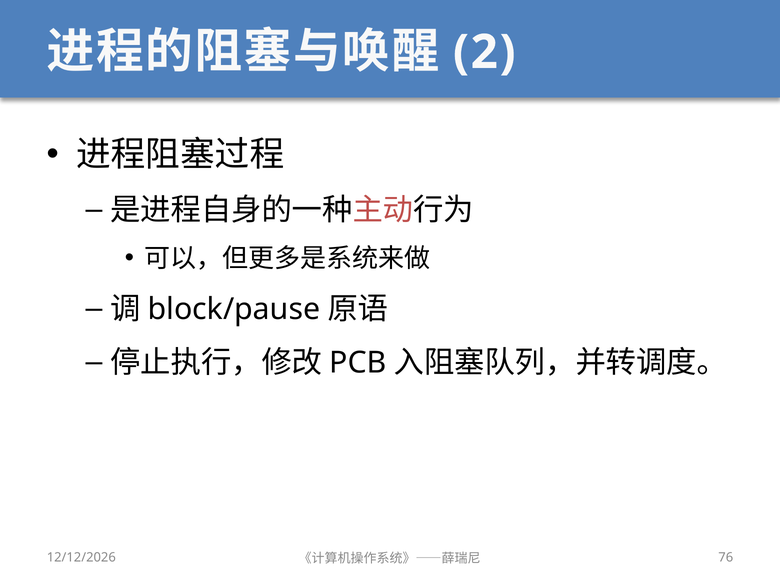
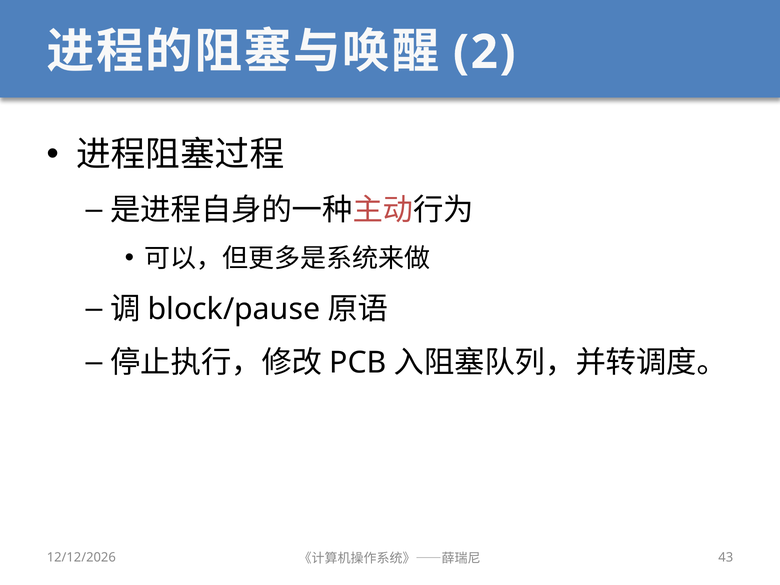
76: 76 -> 43
